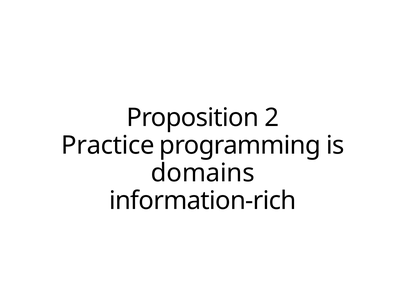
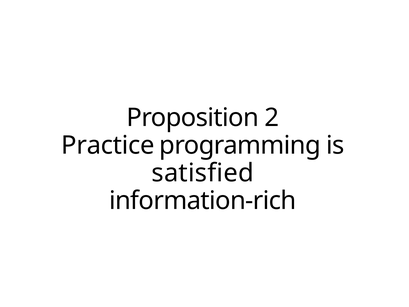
domains: domains -> satisfied
